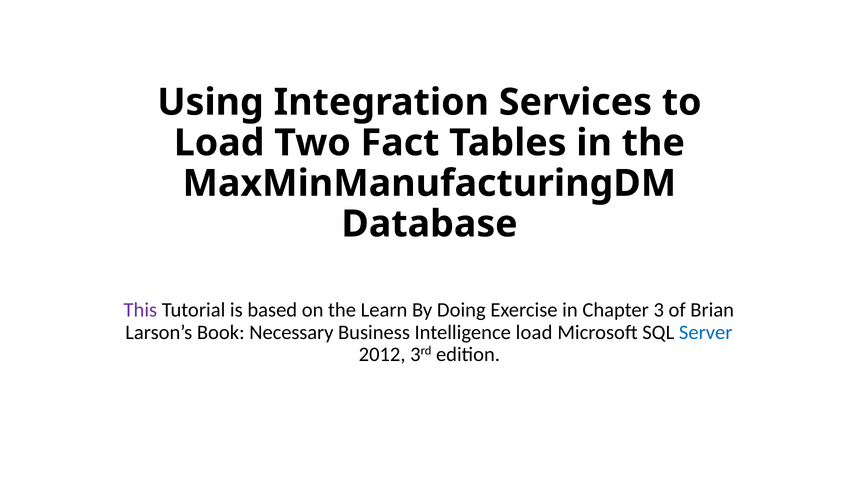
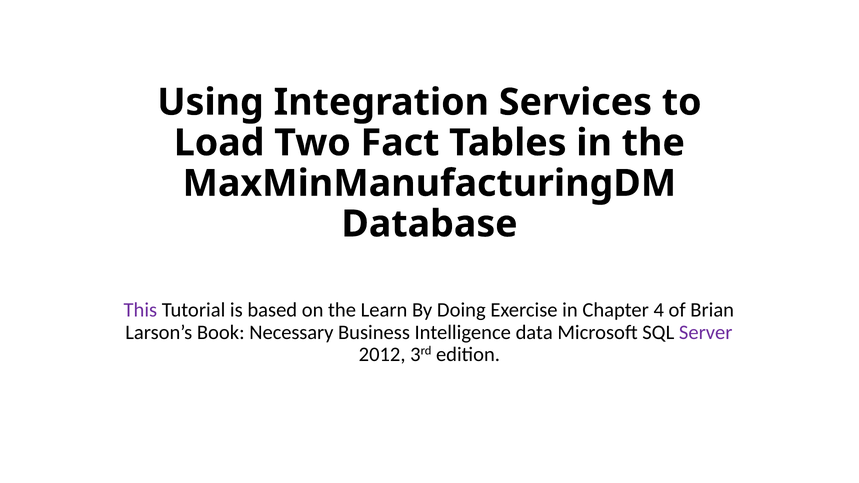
3: 3 -> 4
Intelligence load: load -> data
Server colour: blue -> purple
